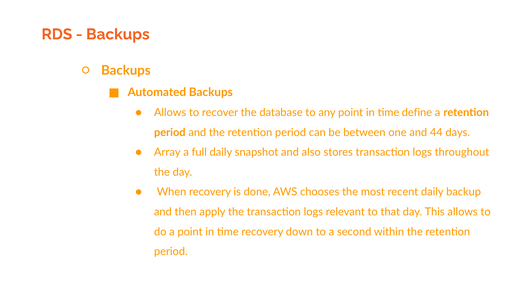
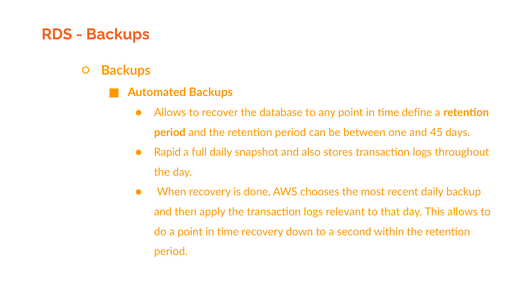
44: 44 -> 45
Array: Array -> Rapid
